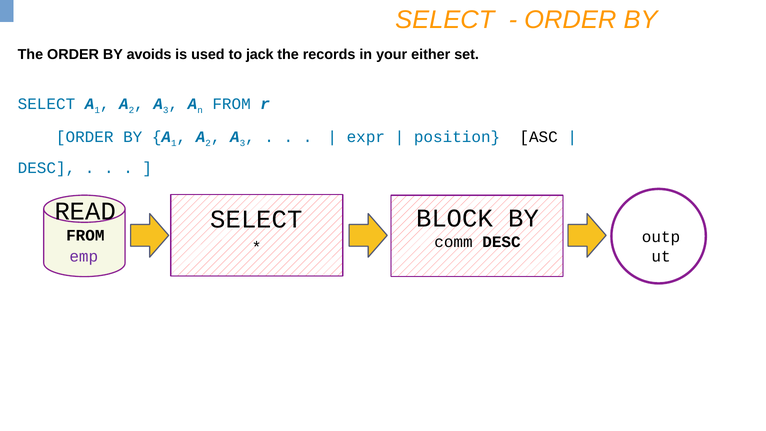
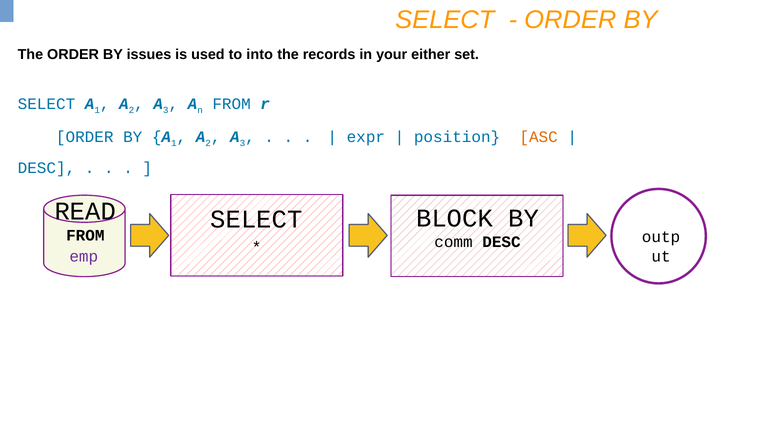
avoids: avoids -> issues
jack: jack -> into
ASC colour: black -> orange
